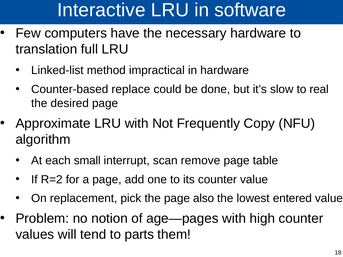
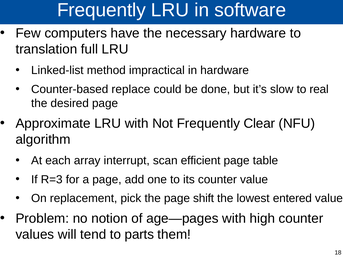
Interactive at (101, 10): Interactive -> Frequently
Copy: Copy -> Clear
small: small -> array
remove: remove -> efficient
R=2: R=2 -> R=3
also: also -> shift
